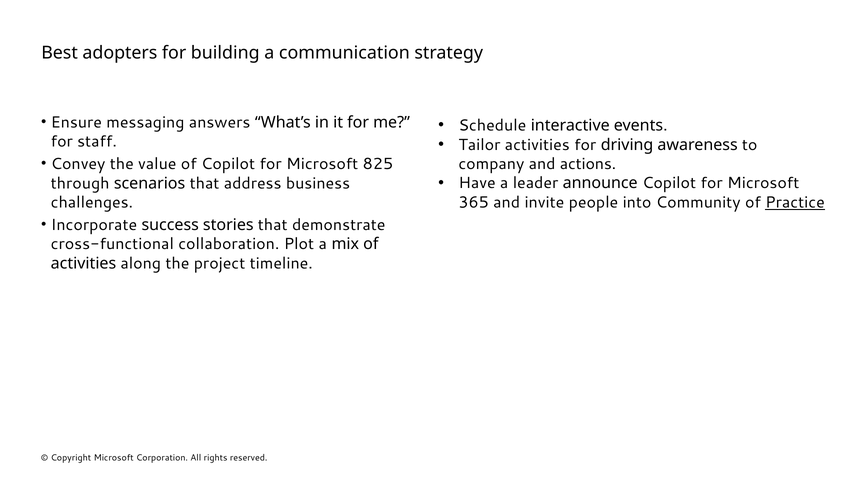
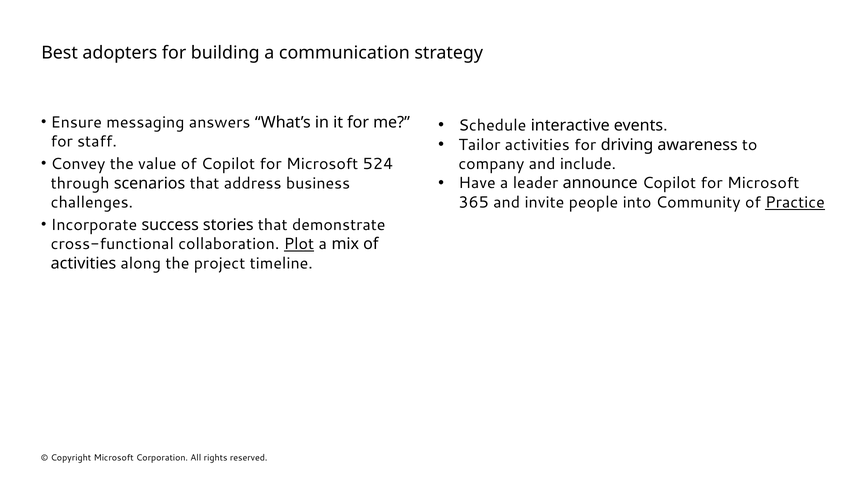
825: 825 -> 524
actions: actions -> include
Plot underline: none -> present
